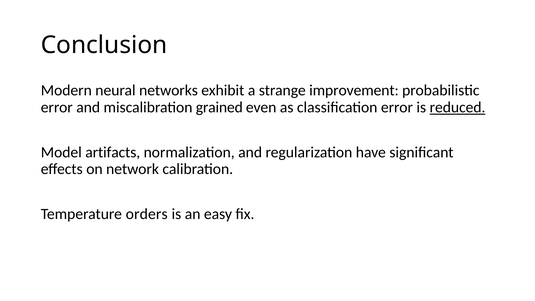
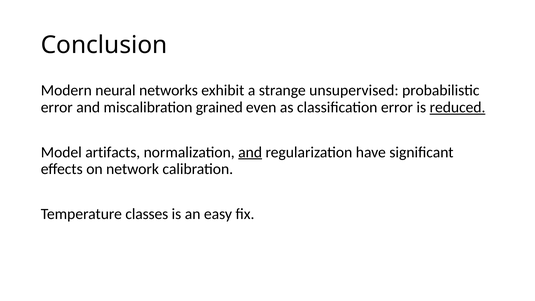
improvement: improvement -> unsupervised
and at (250, 152) underline: none -> present
orders: orders -> classes
